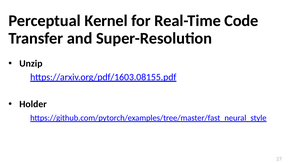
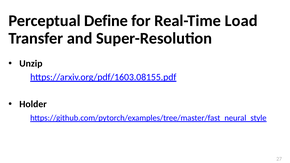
Kernel: Kernel -> Define
Code: Code -> Load
